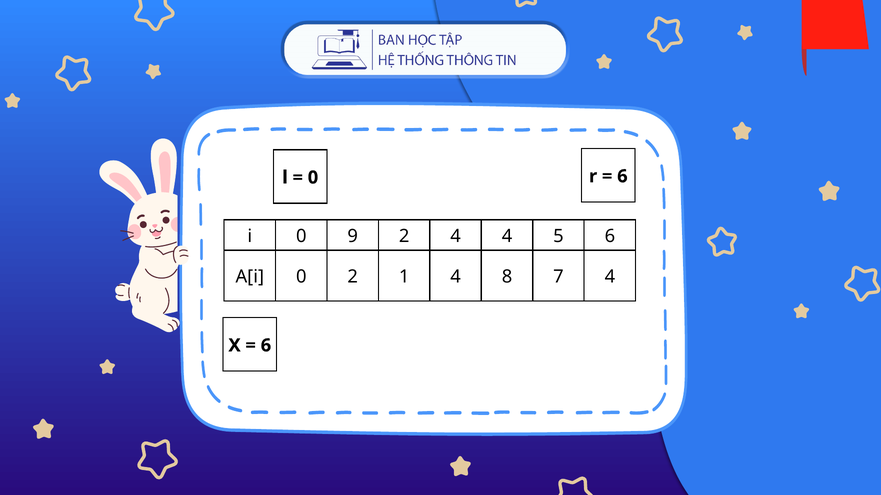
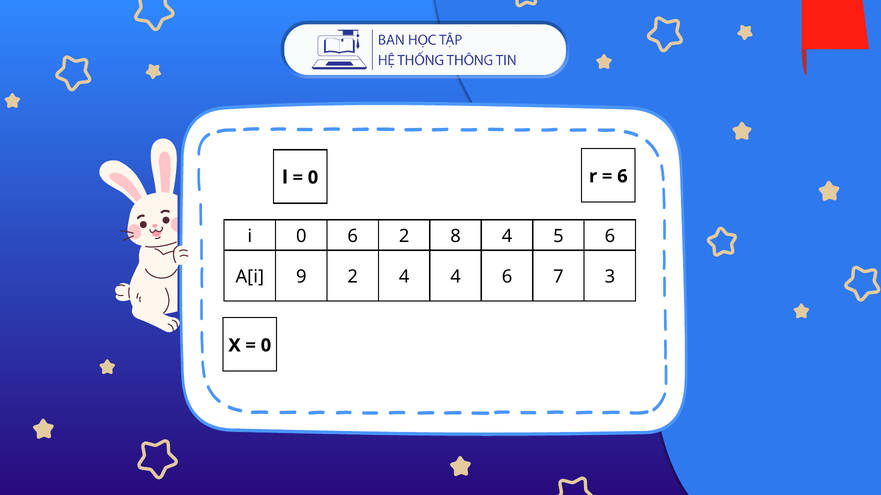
0 9: 9 -> 6
2 4: 4 -> 8
A[i 0: 0 -> 9
2 1: 1 -> 4
4 8: 8 -> 6
7 4: 4 -> 3
6 at (266, 346): 6 -> 0
